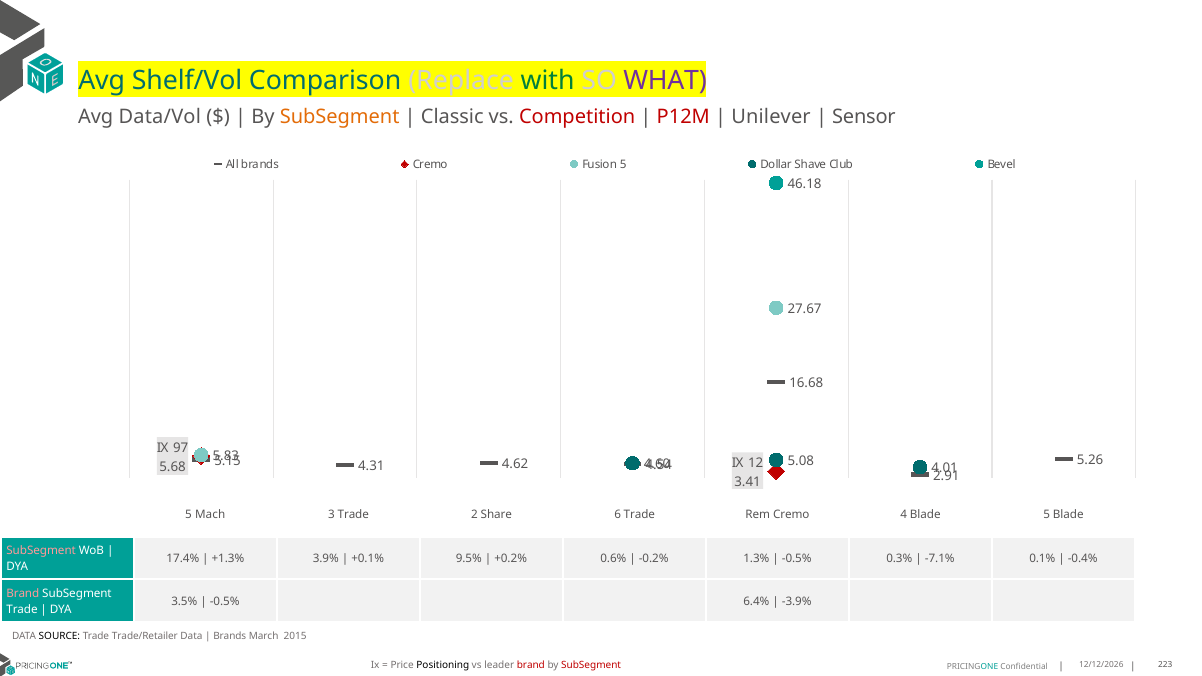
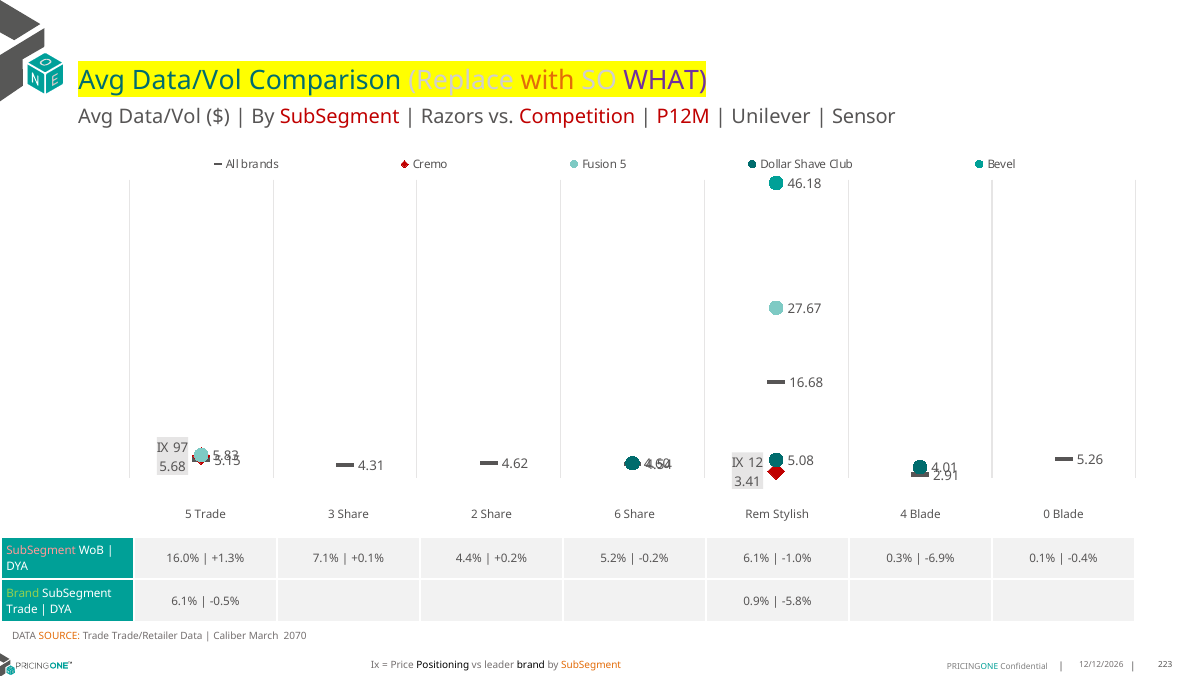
Shelf/Vol at (187, 81): Shelf/Vol -> Data/Vol
with colour: green -> orange
SubSegment at (340, 117) colour: orange -> red
Classic: Classic -> Razors
5 Mach: Mach -> Trade
3 Trade: Trade -> Share
6 Trade: Trade -> Share
Rem Cremo: Cremo -> Stylish
Blade 5: 5 -> 0
17.4%: 17.4% -> 16.0%
3.9%: 3.9% -> 7.1%
9.5%: 9.5% -> 4.4%
0.6%: 0.6% -> 5.2%
-0.2% 1.3%: 1.3% -> 6.1%
-0.5% at (797, 559): -0.5% -> -1.0%
-7.1%: -7.1% -> -6.9%
Brand at (23, 593) colour: pink -> light green
3.5% at (184, 601): 3.5% -> 6.1%
6.4%: 6.4% -> 0.9%
-3.9%: -3.9% -> -5.8%
SOURCE colour: black -> orange
Brands at (230, 637): Brands -> Caliber
2015: 2015 -> 2070
brand at (531, 666) colour: red -> black
SubSegment at (591, 666) colour: red -> orange
